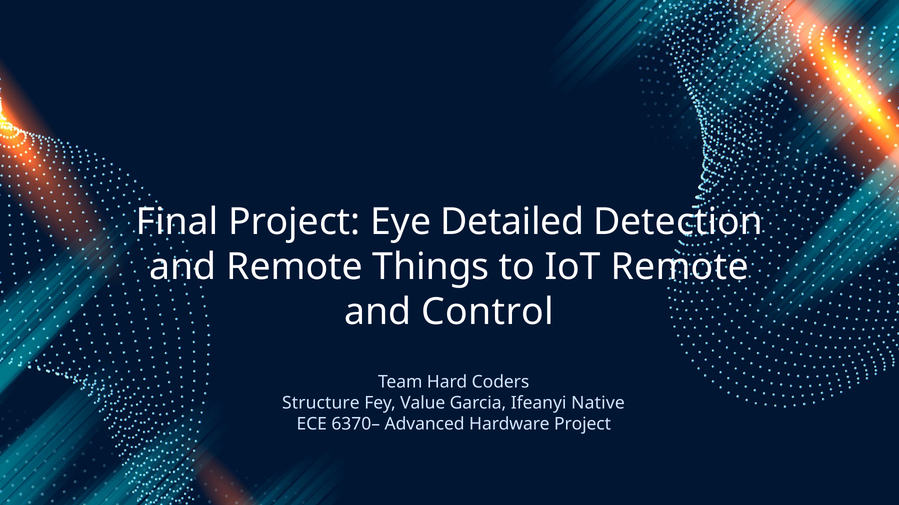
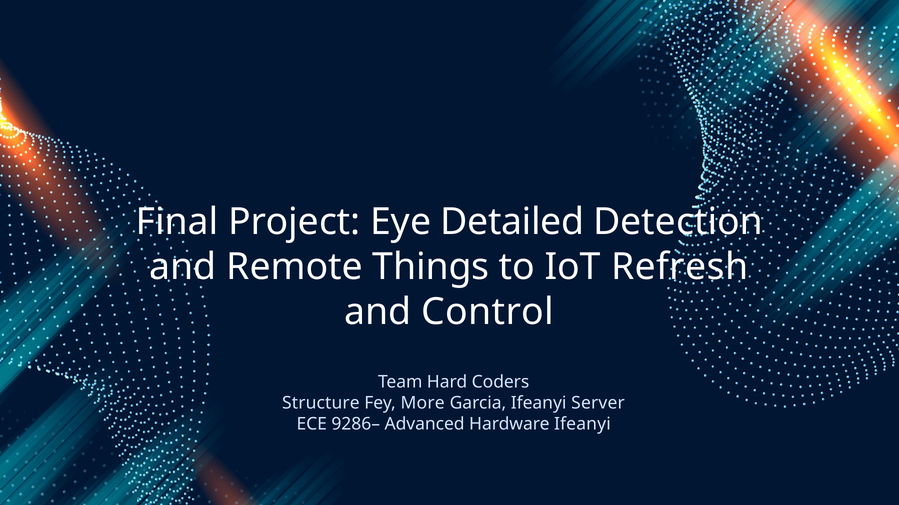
IoT Remote: Remote -> Refresh
Value: Value -> More
Native: Native -> Server
6370–: 6370– -> 9286–
Hardware Project: Project -> Ifeanyi
